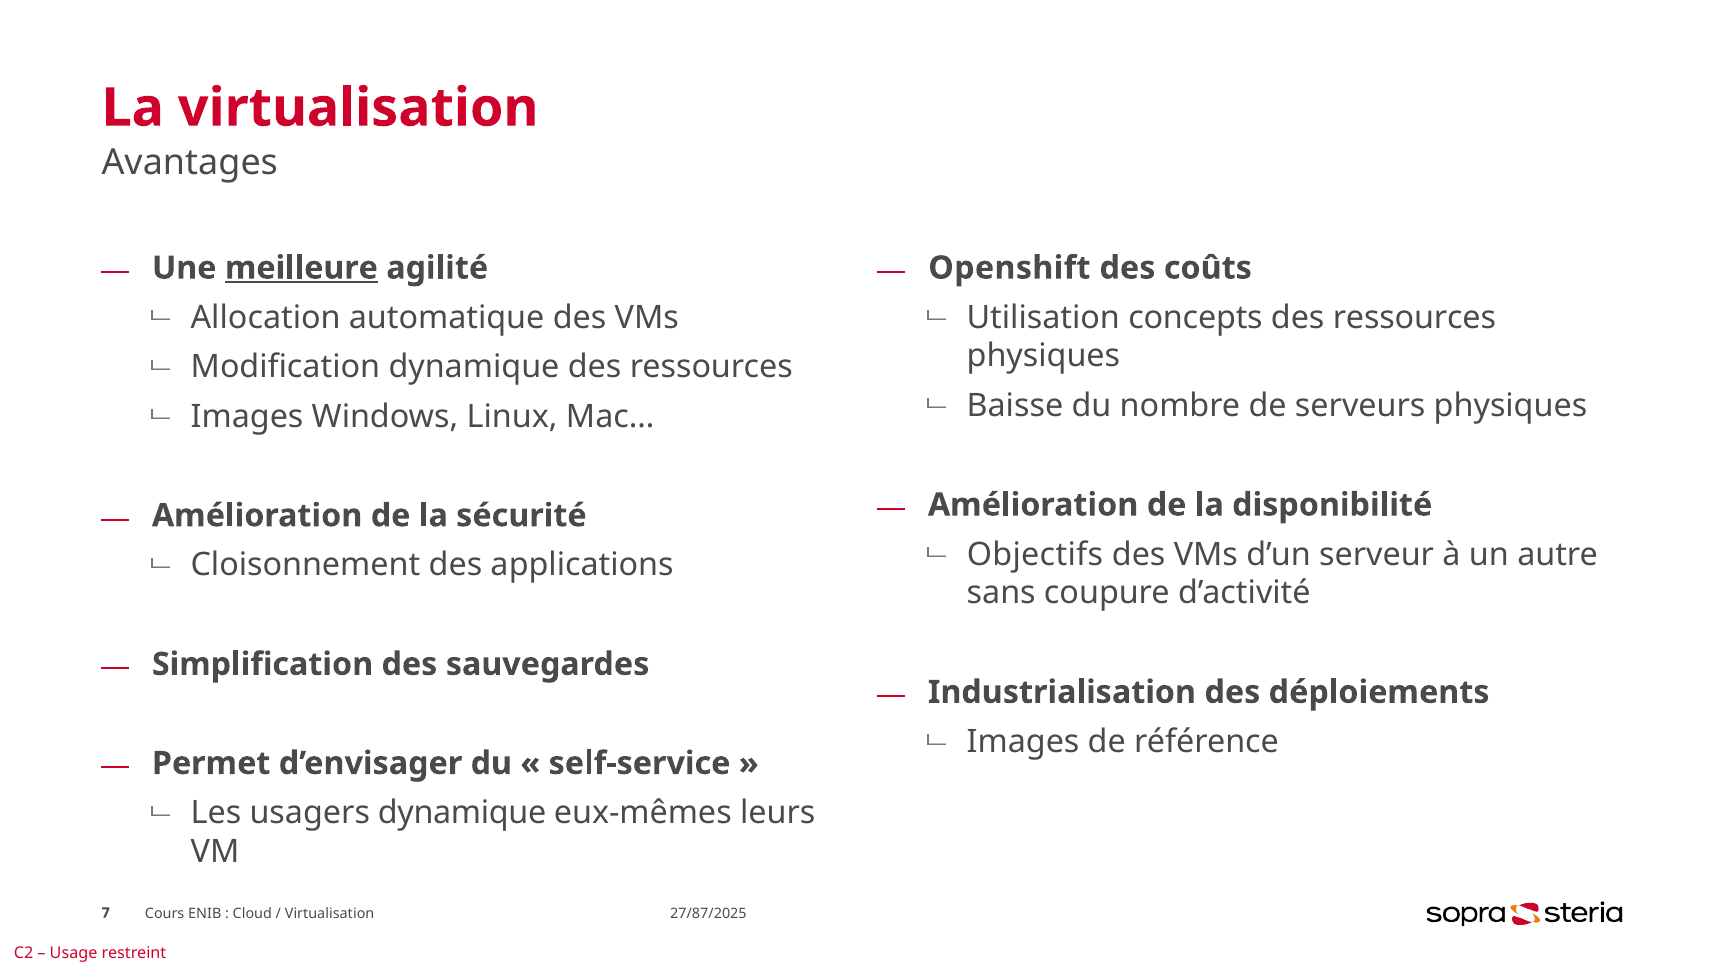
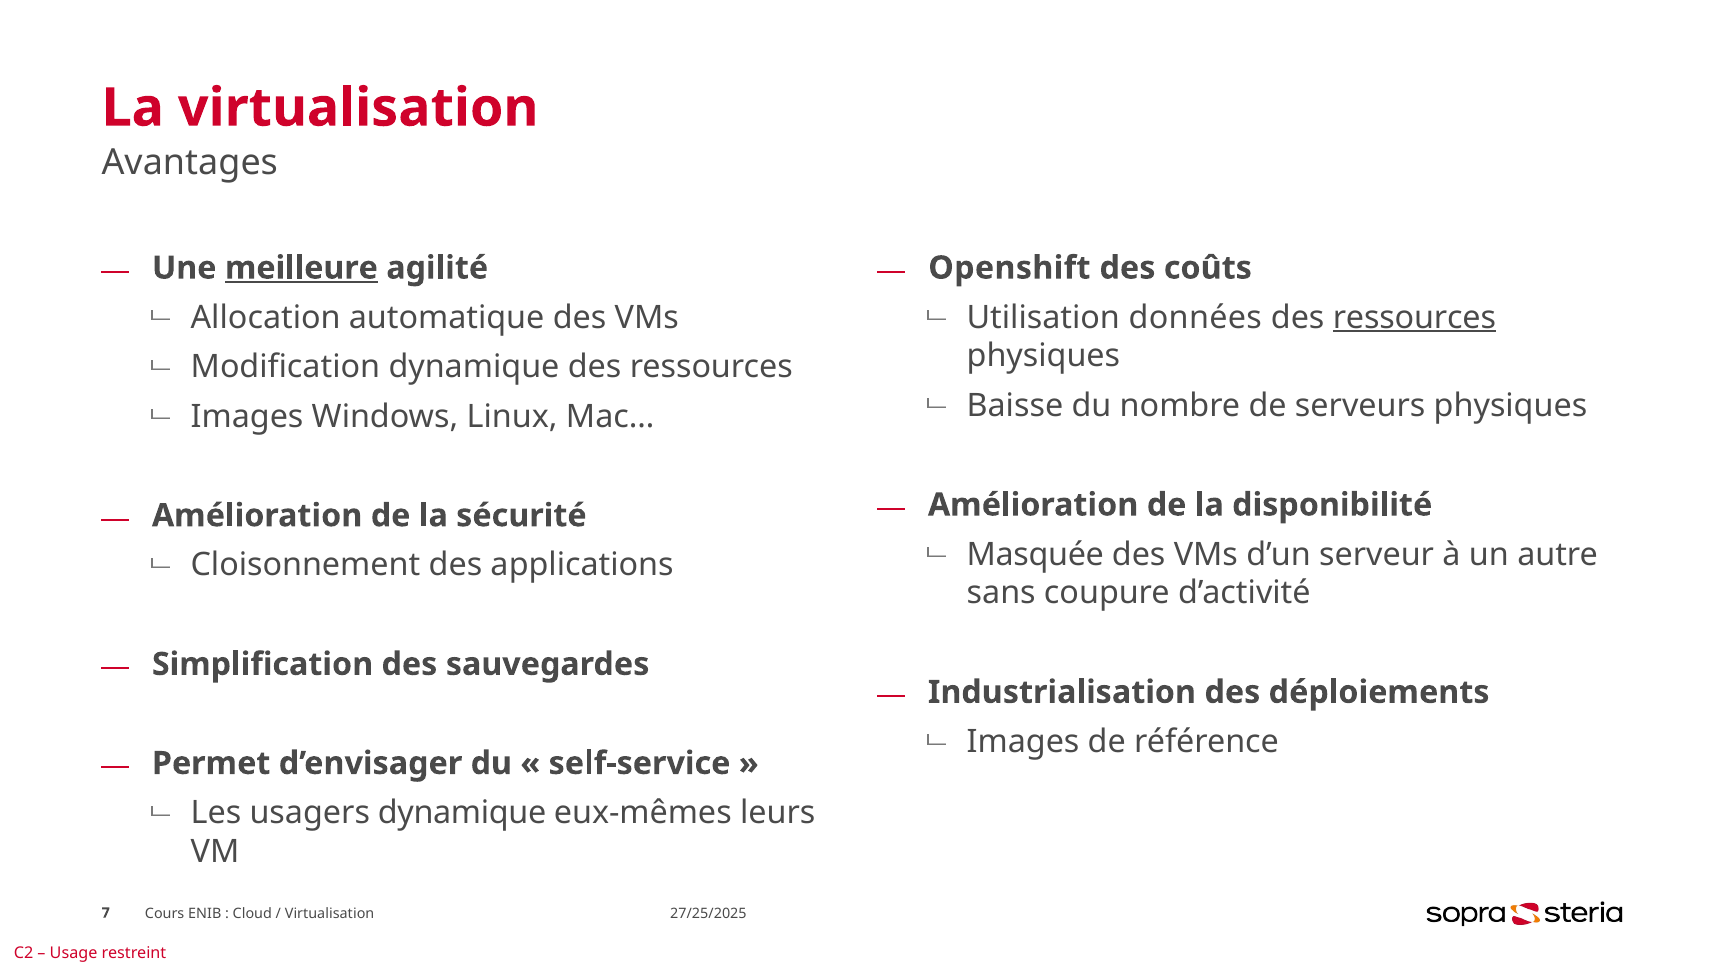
concepts: concepts -> données
ressources at (1414, 318) underline: none -> present
Objectifs: Objectifs -> Masquée
27/87/2025: 27/87/2025 -> 27/25/2025
